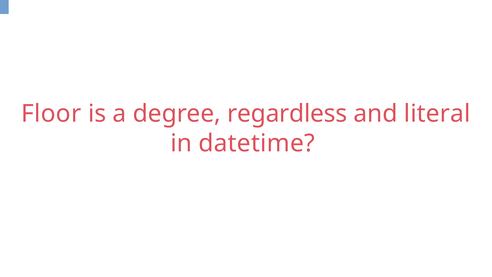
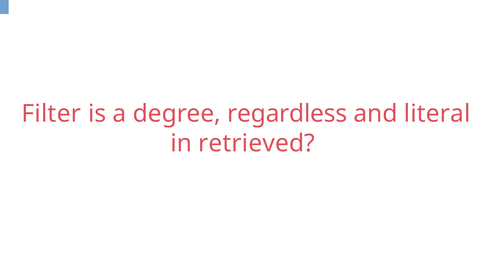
Floor: Floor -> Filter
datetime: datetime -> retrieved
